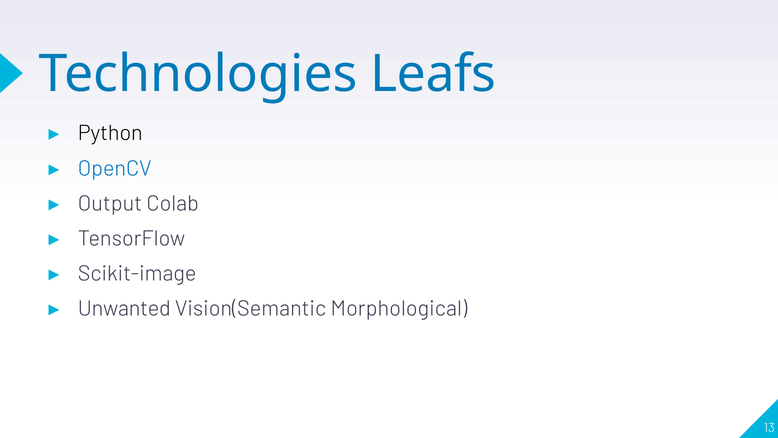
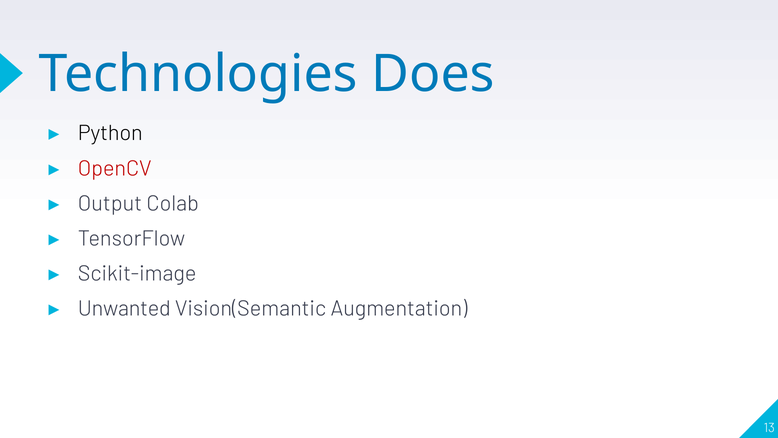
Leafs: Leafs -> Does
OpenCV colour: blue -> red
Morphological: Morphological -> Augmentation
